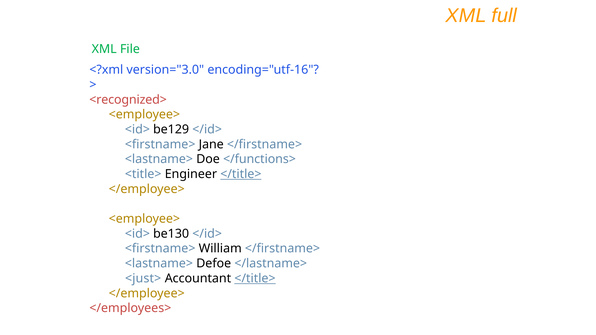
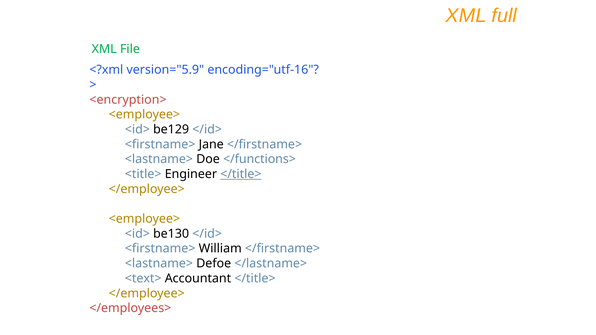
version="3.0: version="3.0 -> version="5.9
<recognized>: <recognized> -> <encryption>
<just>: <just> -> <text>
</title> at (255, 279) underline: present -> none
